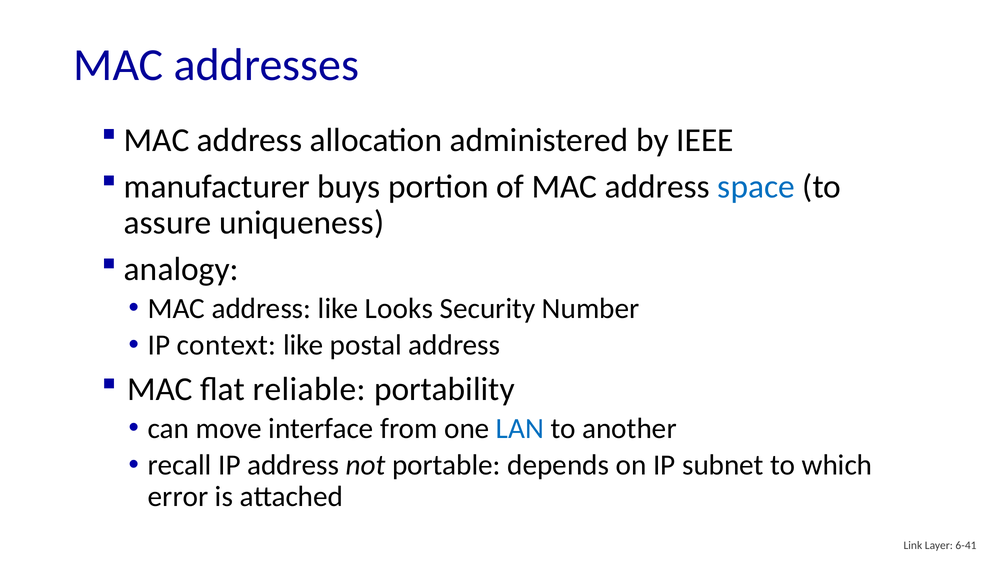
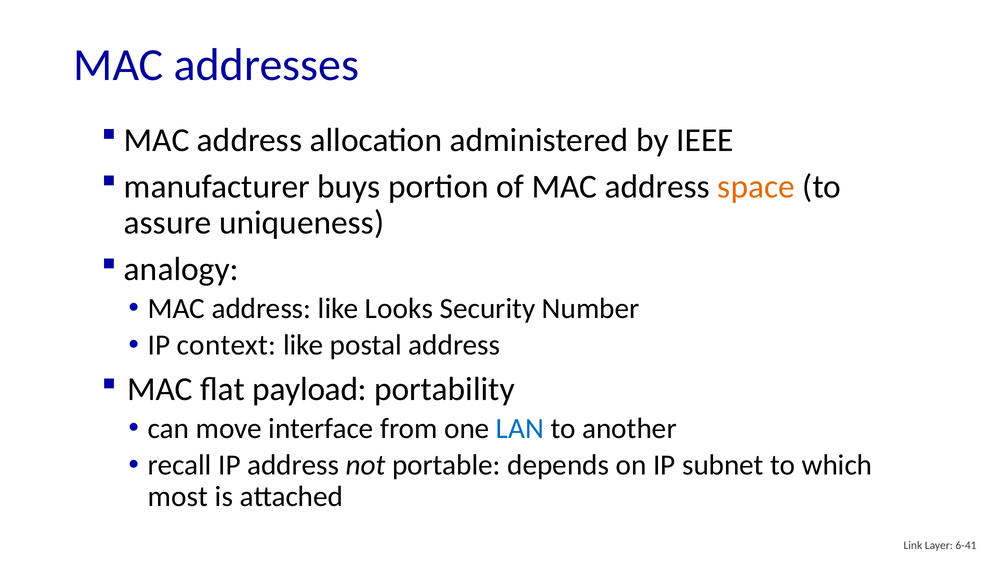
space colour: blue -> orange
reliable: reliable -> payload
error: error -> most
